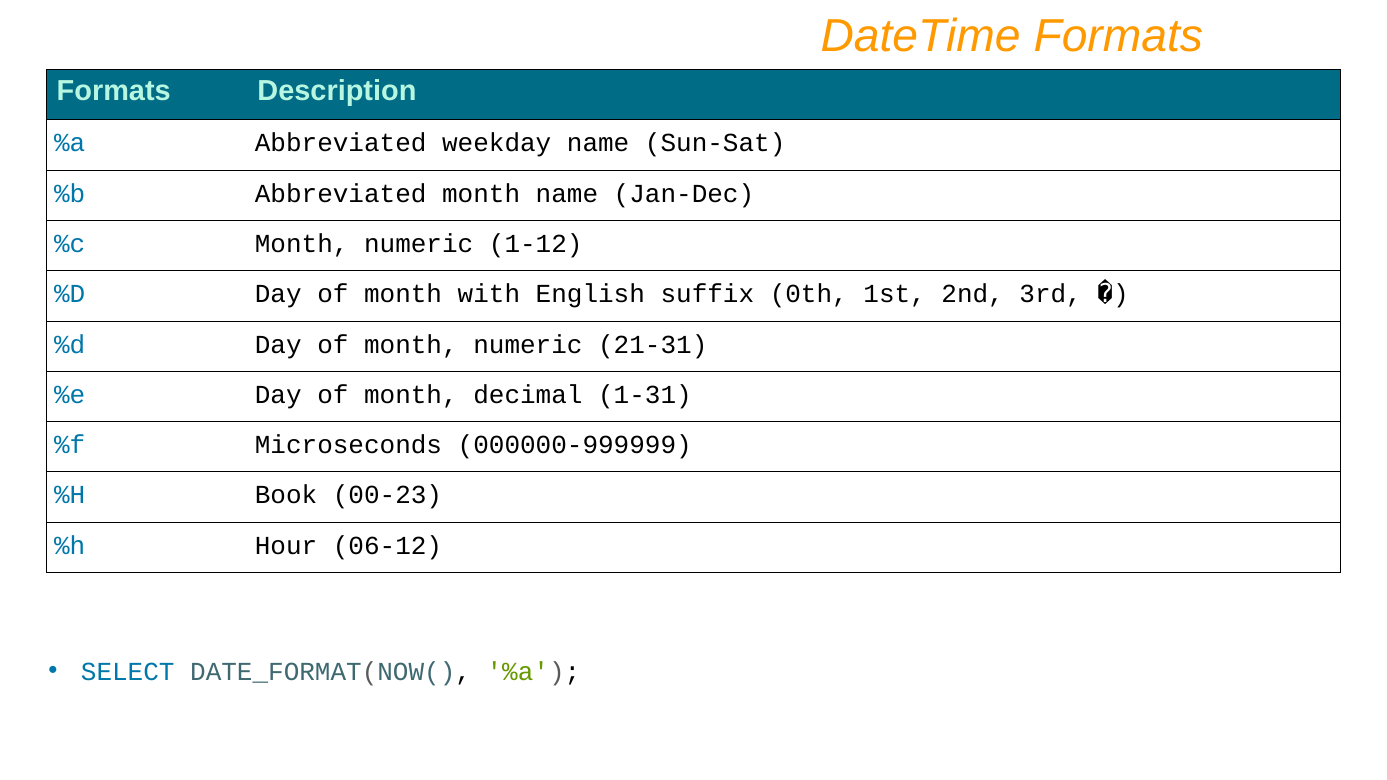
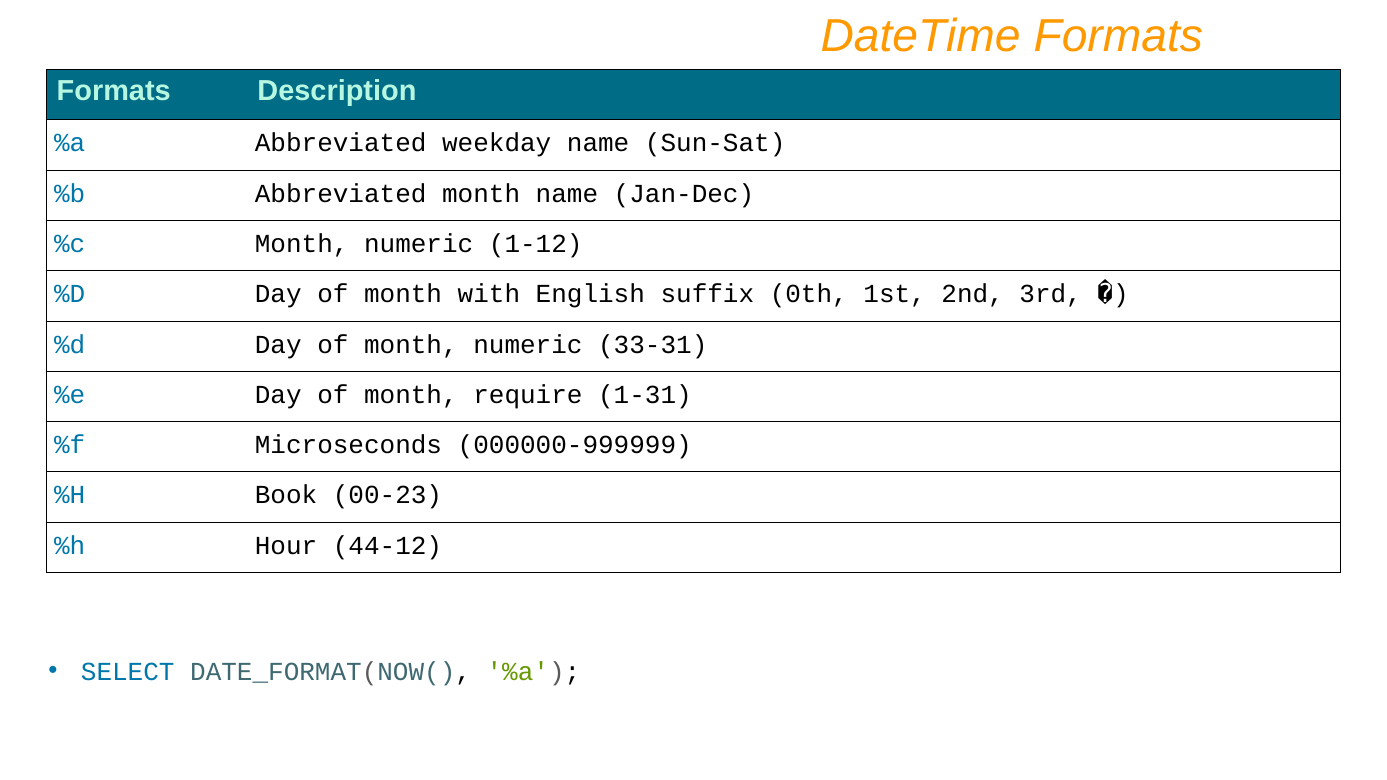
21-31: 21-31 -> 33-31
decimal: decimal -> require
06-12: 06-12 -> 44-12
